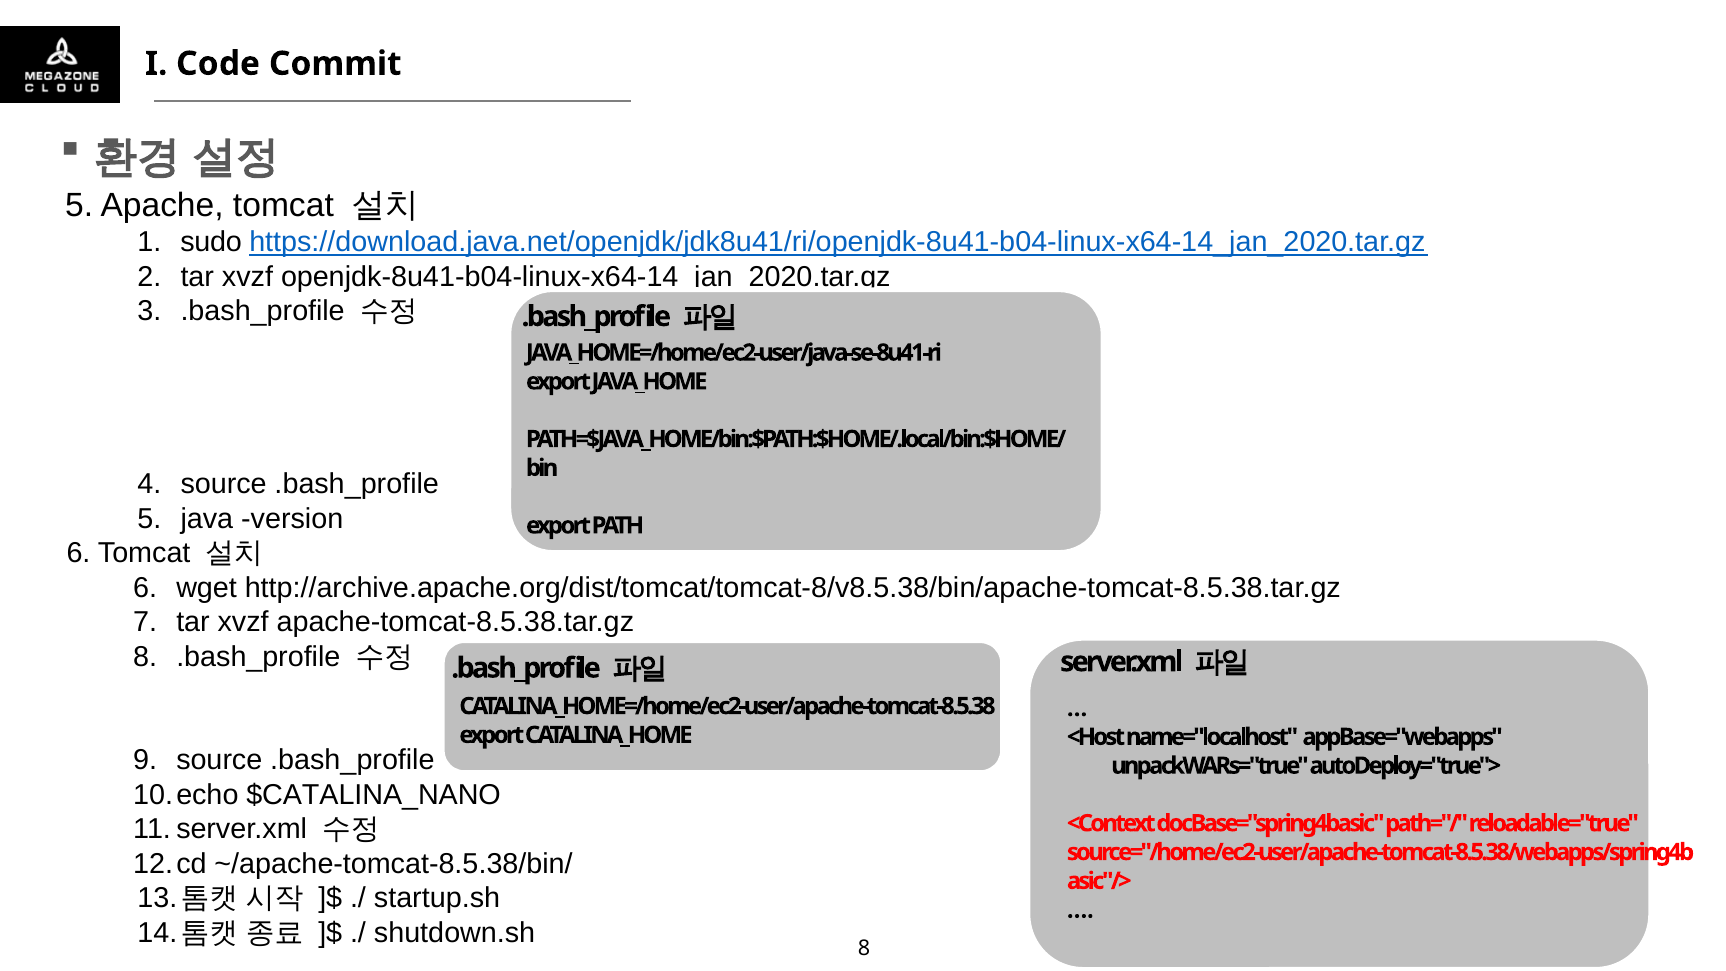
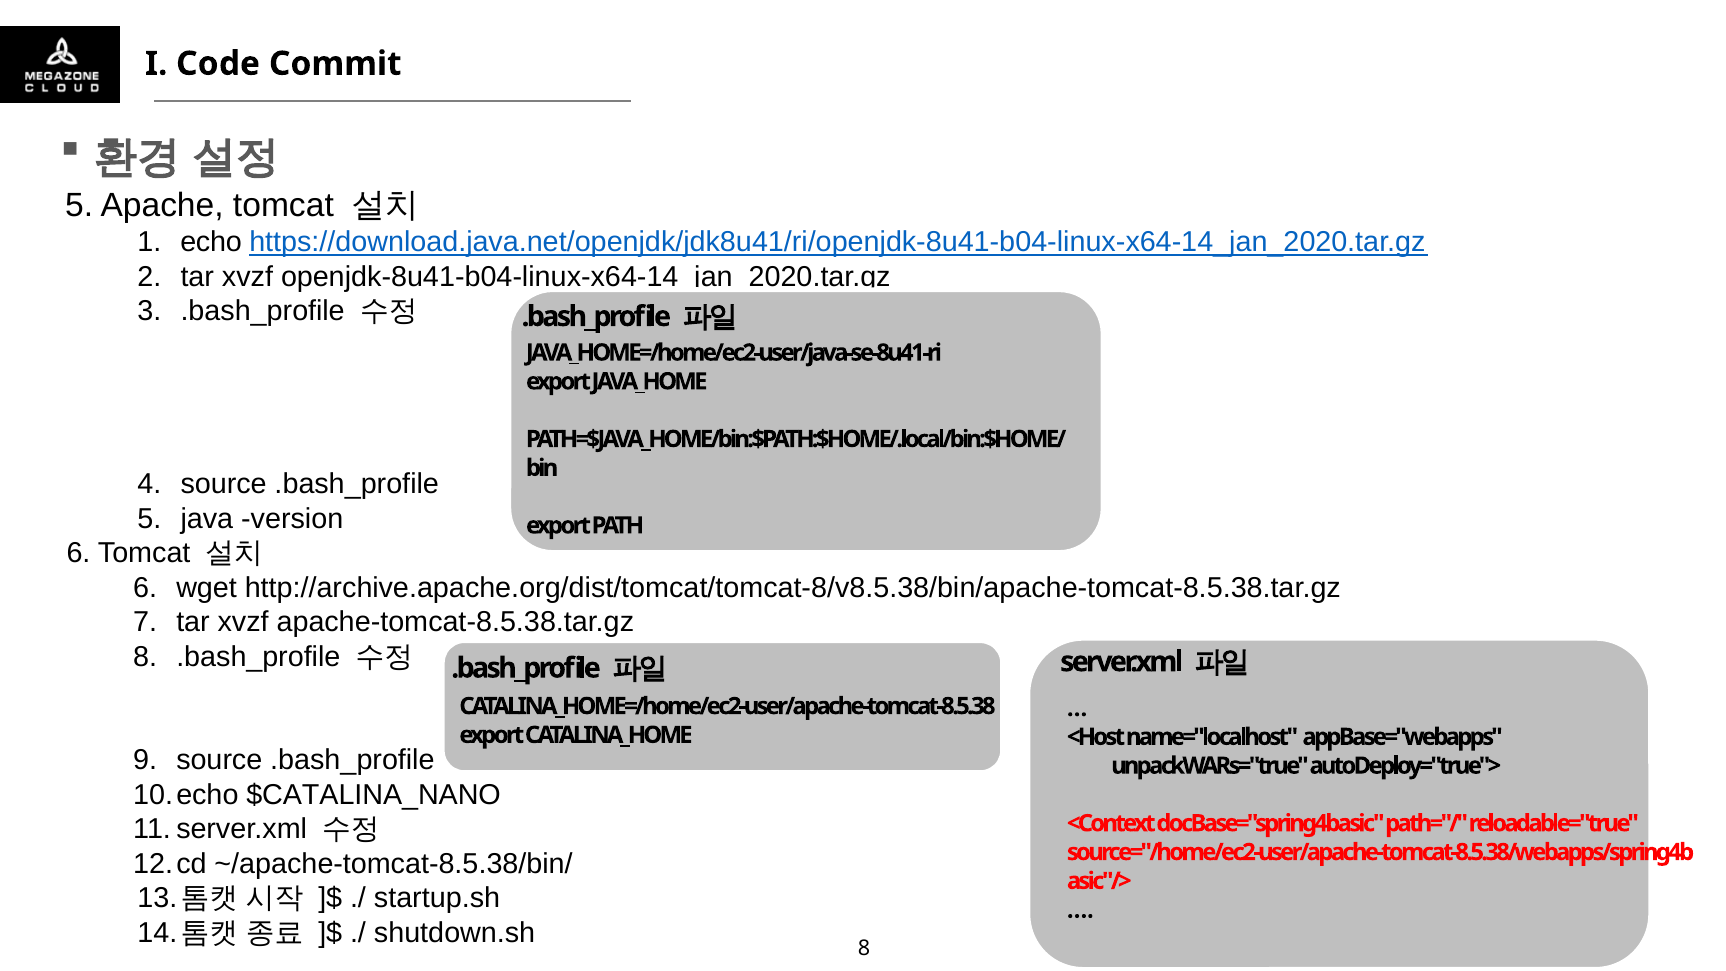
sudo: sudo -> echo
